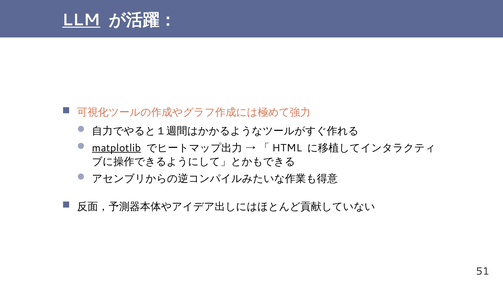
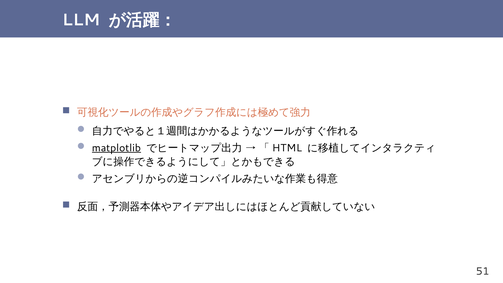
LLM underline: present -> none
